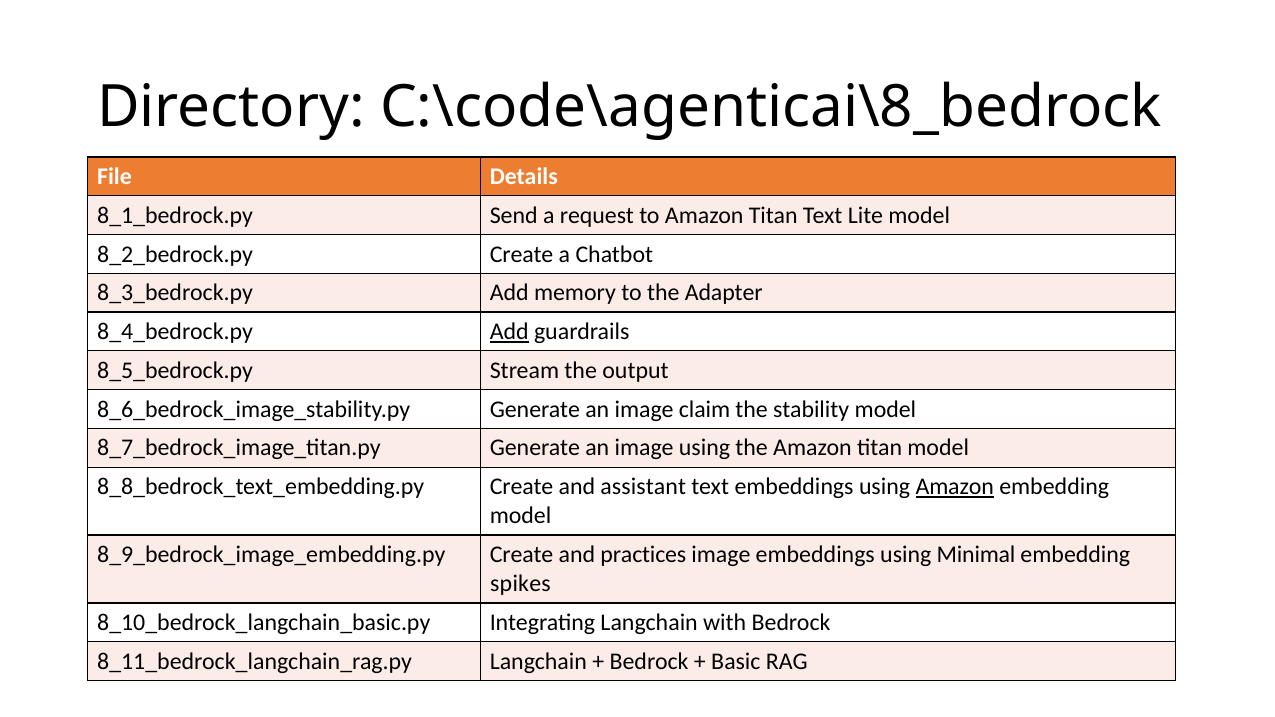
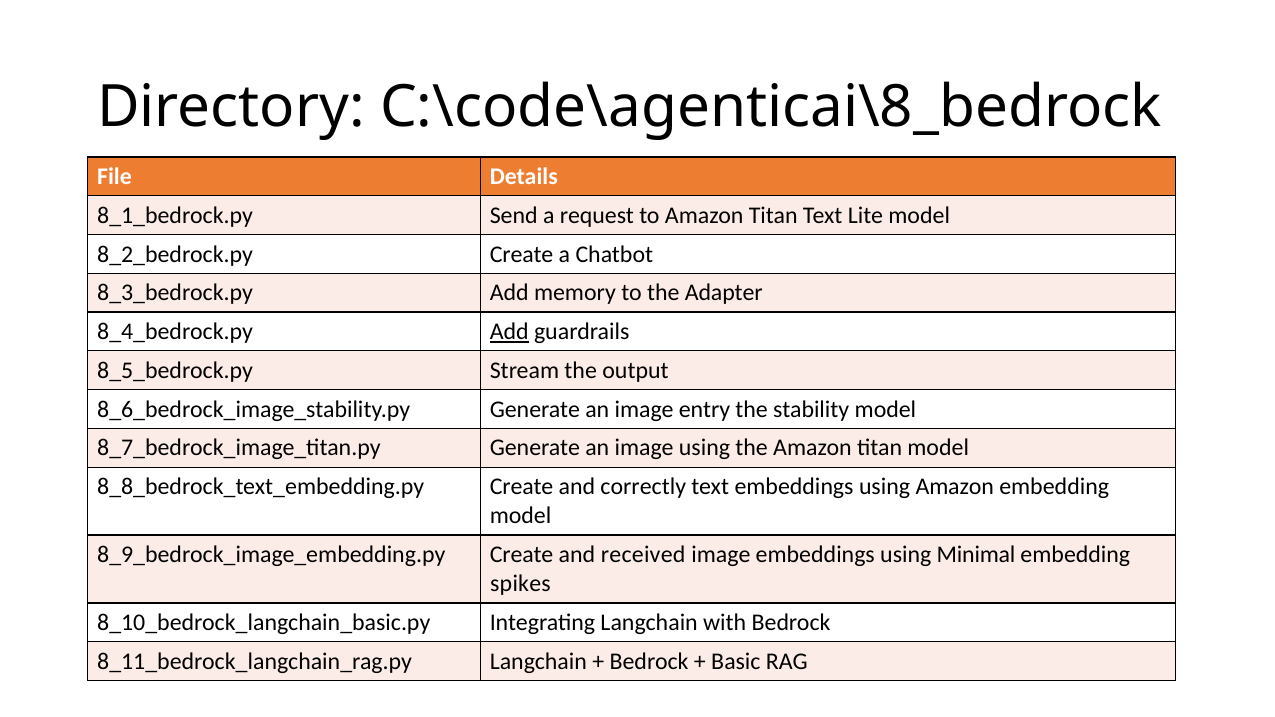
claim: claim -> entry
assistant: assistant -> correctly
Amazon at (955, 487) underline: present -> none
practices: practices -> received
